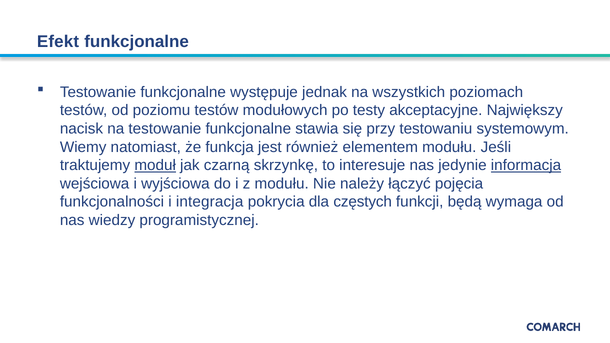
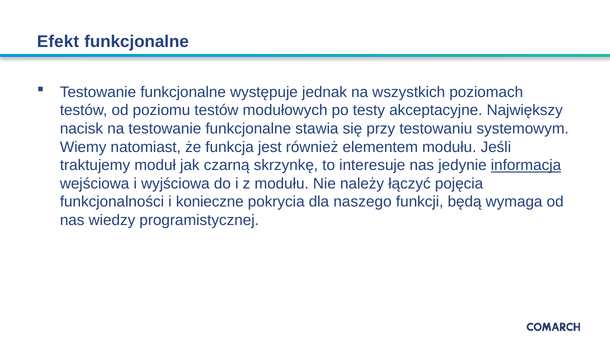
moduł underline: present -> none
integracja: integracja -> konieczne
częstych: częstych -> naszego
